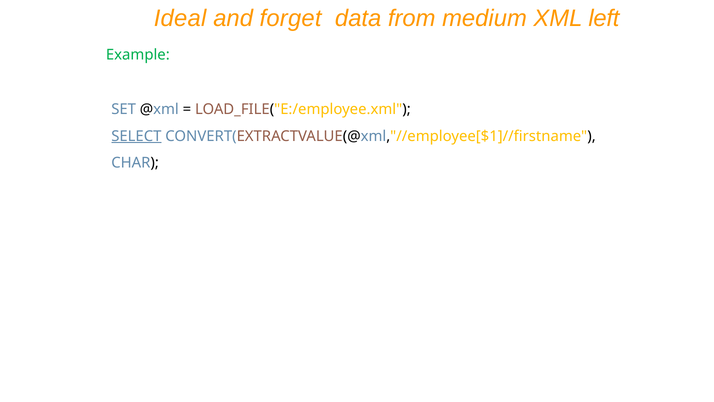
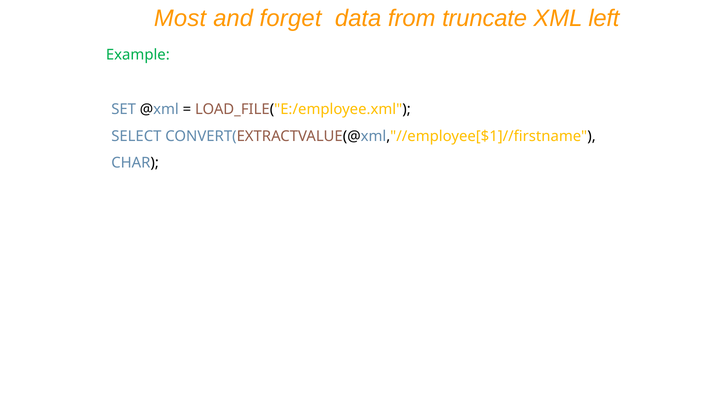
Ideal: Ideal -> Most
medium: medium -> truncate
SELECT underline: present -> none
